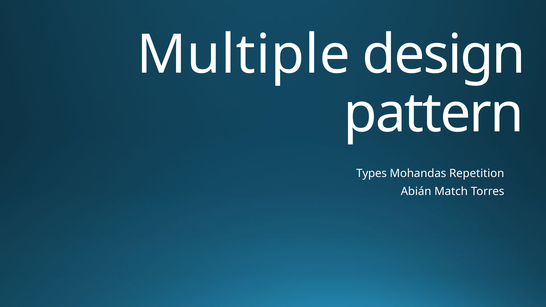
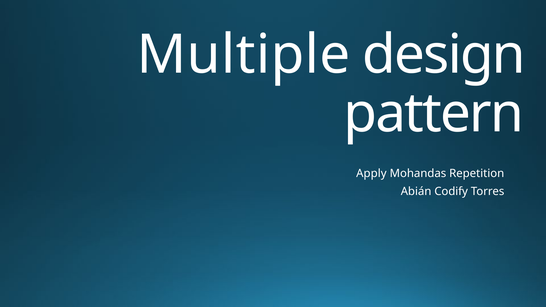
Types: Types -> Apply
Match: Match -> Codify
